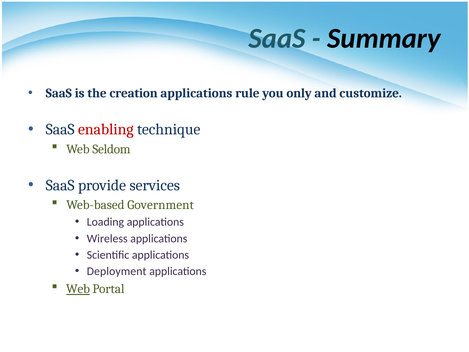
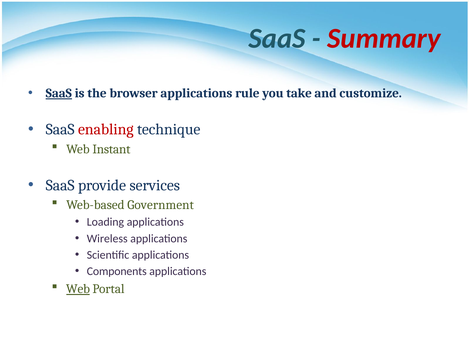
Summary colour: black -> red
SaaS at (59, 93) underline: none -> present
creation: creation -> browser
only: only -> take
Seldom: Seldom -> Instant
Deployment: Deployment -> Components
